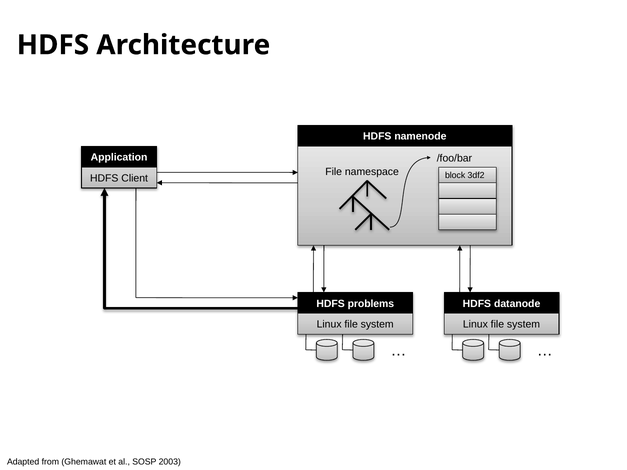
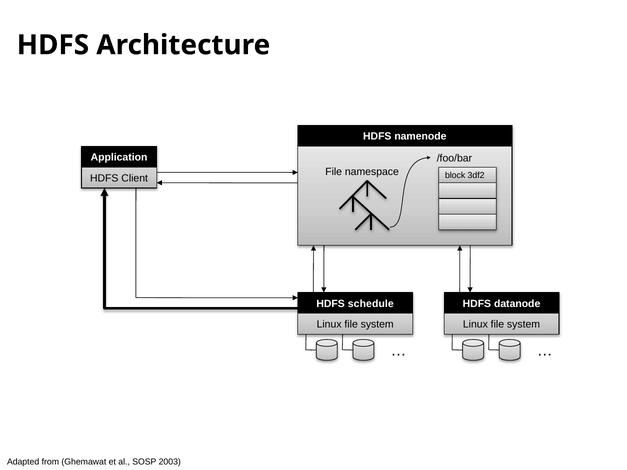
problems: problems -> schedule
